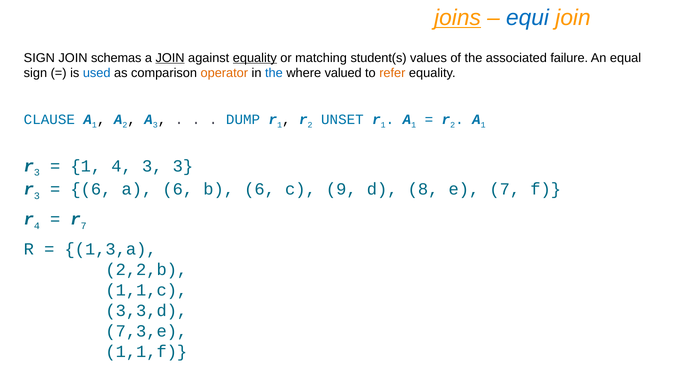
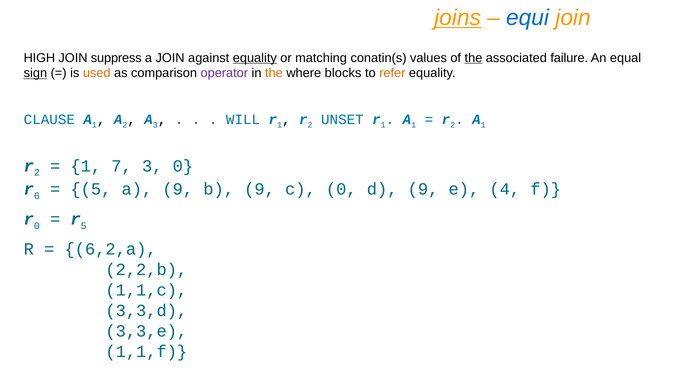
SIGN at (39, 58): SIGN -> HIGH
schemas: schemas -> suppress
JOIN at (170, 58) underline: present -> none
student(s: student(s -> conatin(s
the at (473, 58) underline: none -> present
sign at (35, 73) underline: none -> present
used colour: blue -> orange
operator colour: orange -> purple
the at (274, 73) colour: blue -> orange
valued: valued -> blocks
DUMP: DUMP -> WILL
3 at (37, 173): 3 -> 2
1 4: 4 -> 7
3 3: 3 -> 0
3 at (37, 196): 3 -> 6
6 at (91, 189): 6 -> 5
a 6: 6 -> 9
b 6: 6 -> 9
c 9: 9 -> 0
d 8: 8 -> 9
e 7: 7 -> 4
r 4: 4 -> 0
r 7: 7 -> 5
1,3,a: 1,3,a -> 6,2,a
7,3,e: 7,3,e -> 3,3,e
